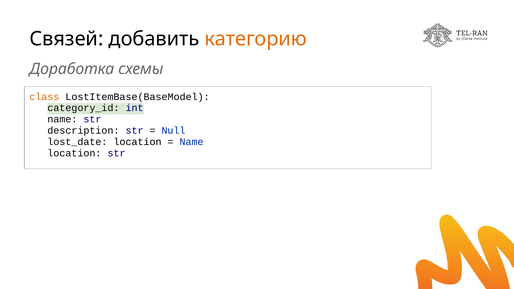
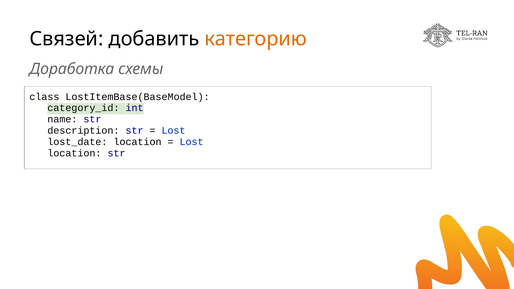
class colour: orange -> black
Null at (173, 131): Null -> Lost
Name at (192, 142): Name -> Lost
